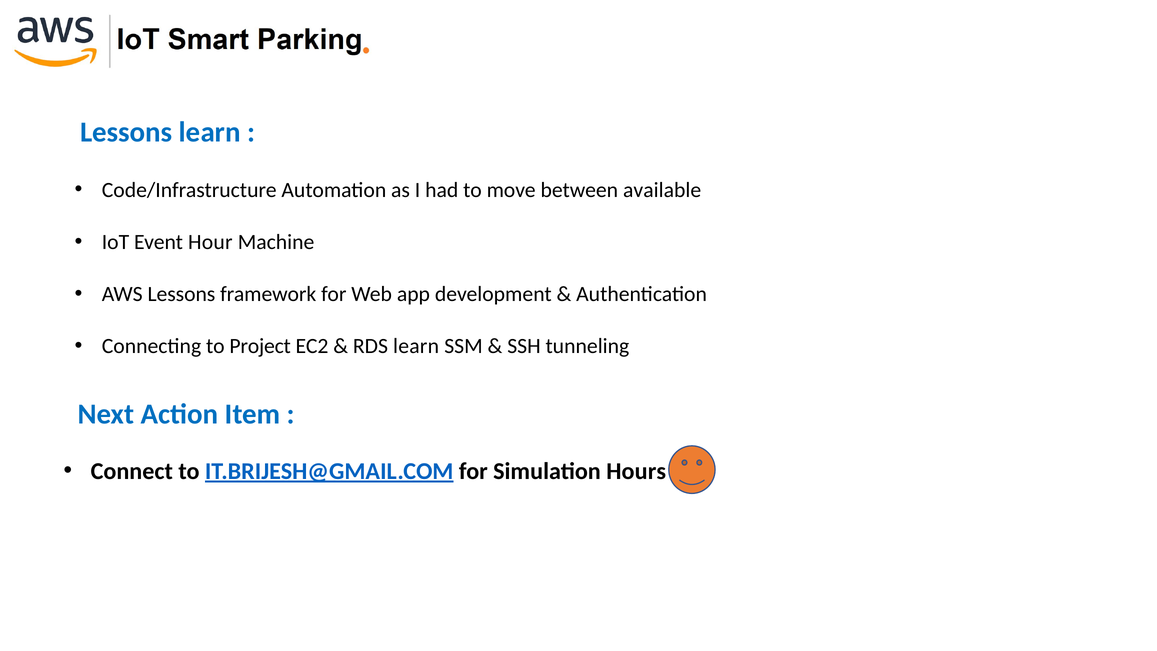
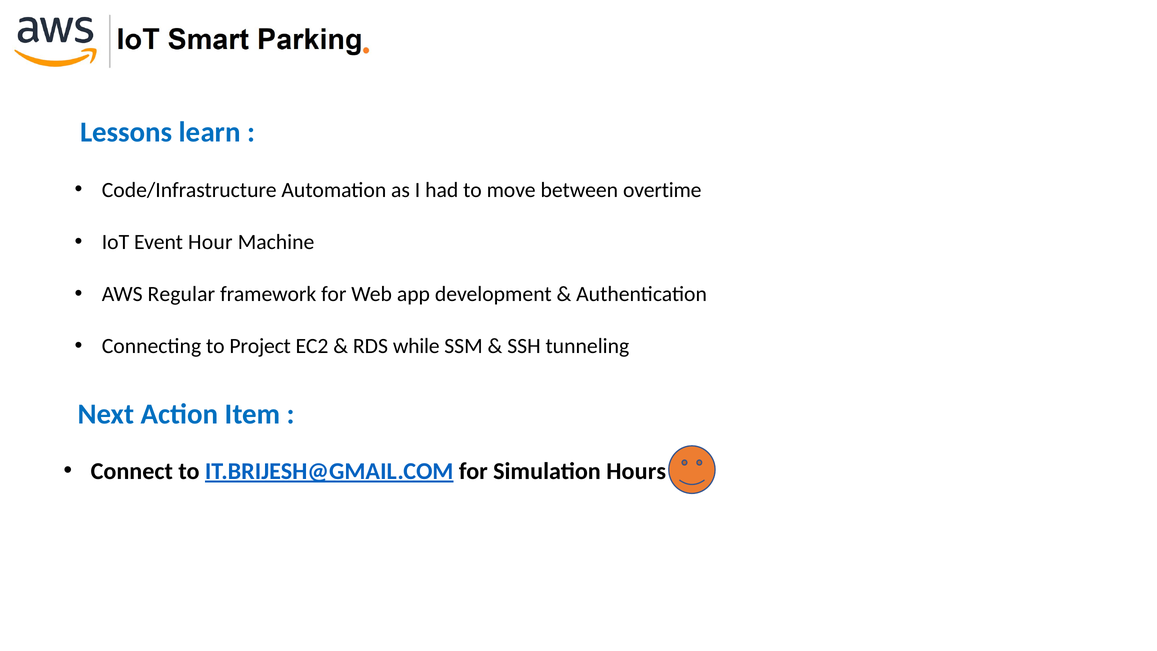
available: available -> overtime
AWS Lessons: Lessons -> Regular
RDS learn: learn -> while
